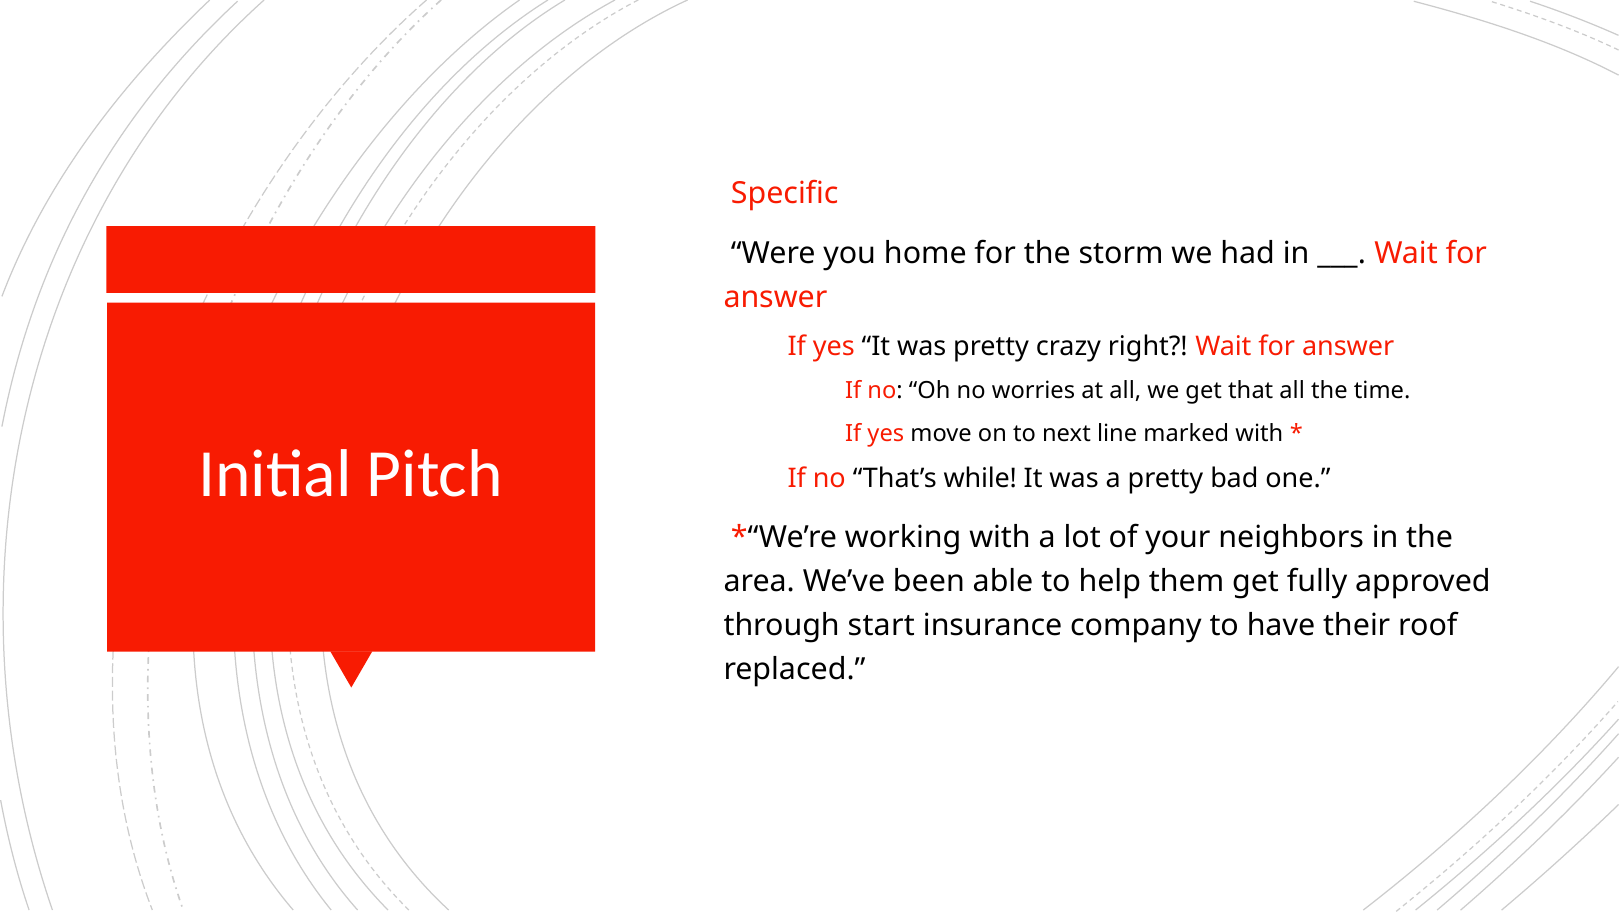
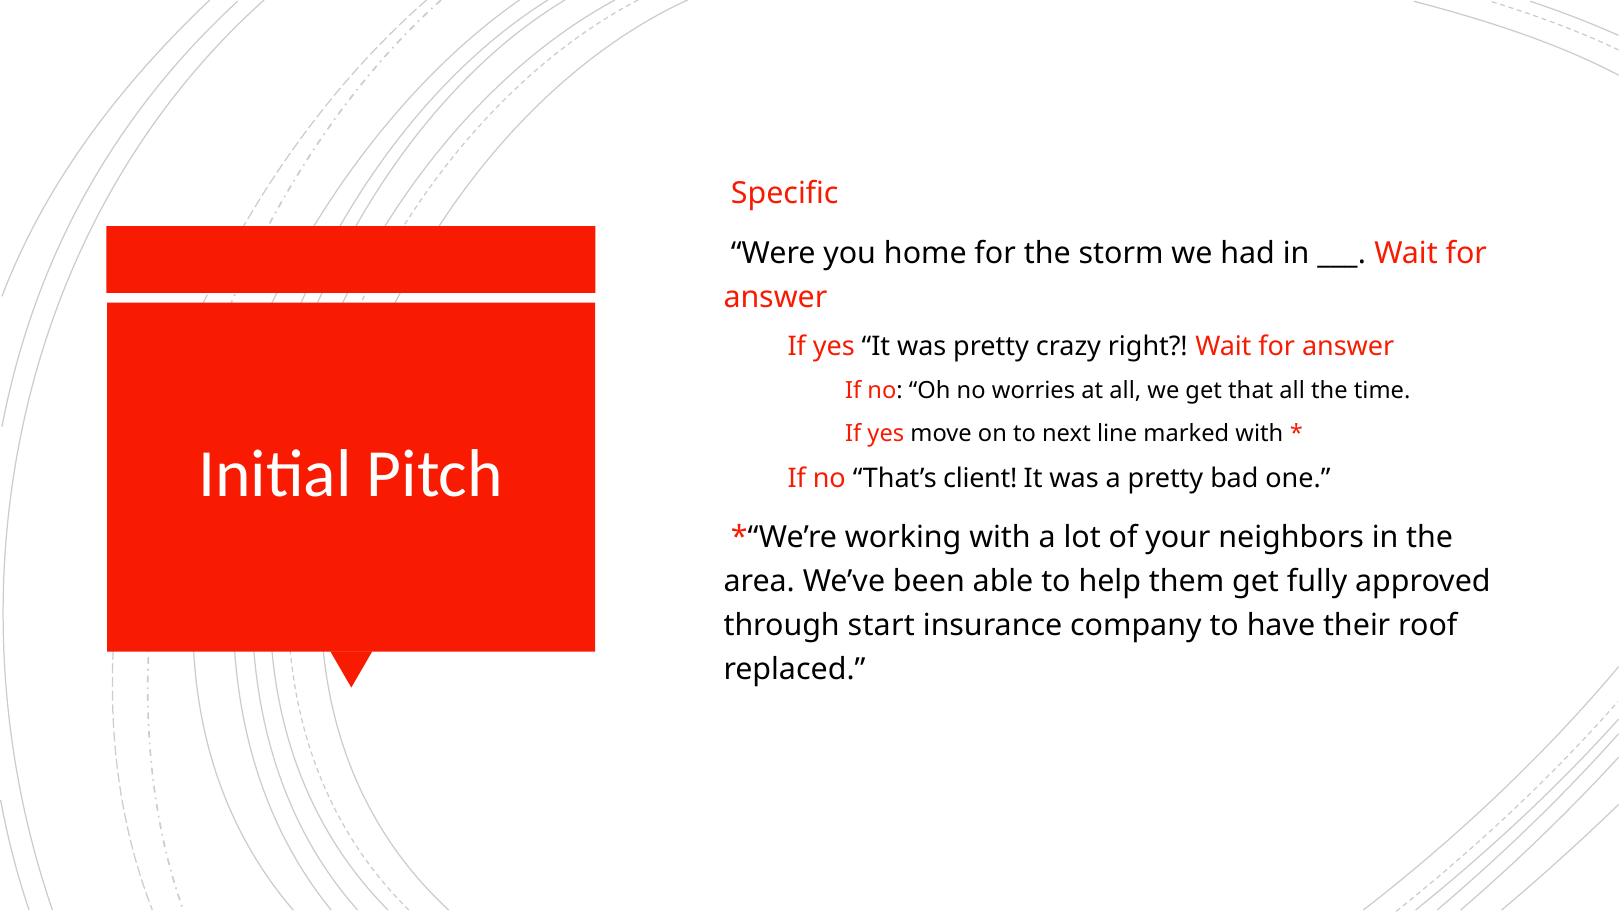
while: while -> client
